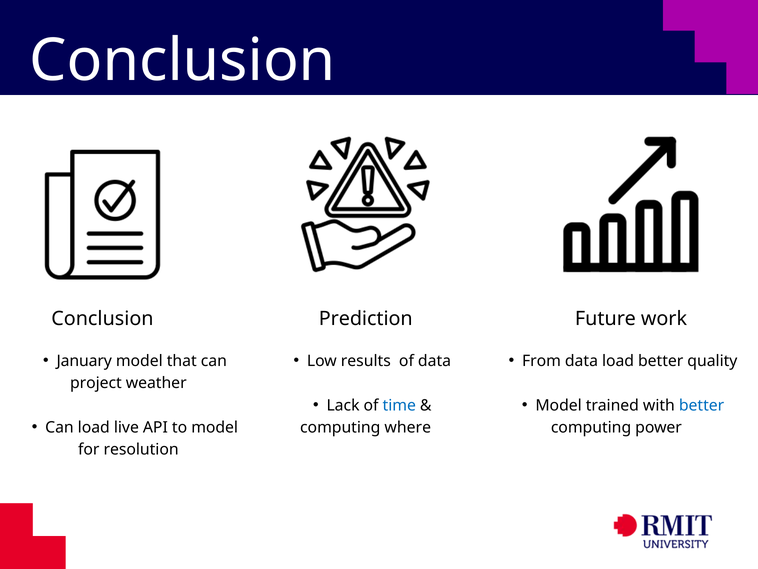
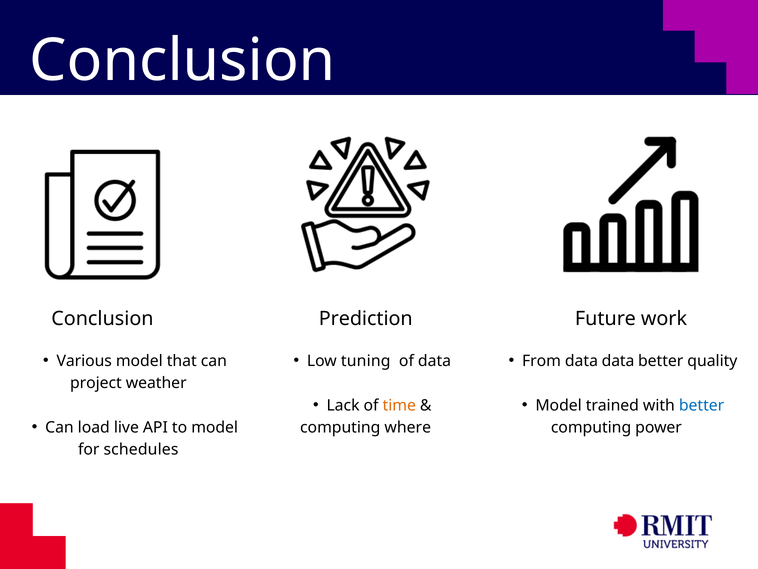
January: January -> Various
results: results -> tuning
data load: load -> data
time colour: blue -> orange
resolution: resolution -> schedules
